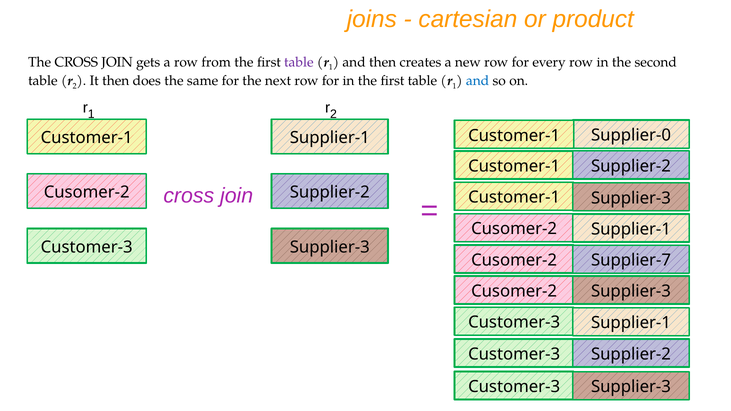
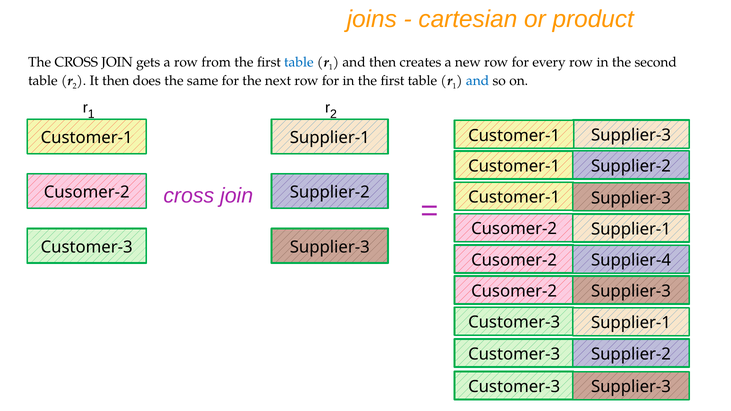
table at (299, 62) colour: purple -> blue
Supplier-0 at (631, 135): Supplier-0 -> Supplier-3
Supplier-7: Supplier-7 -> Supplier-4
